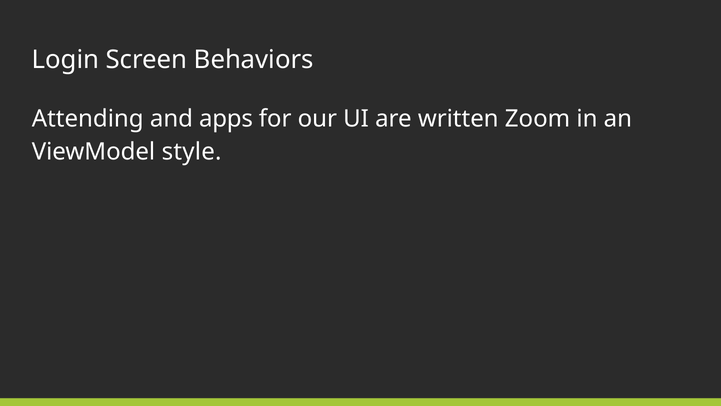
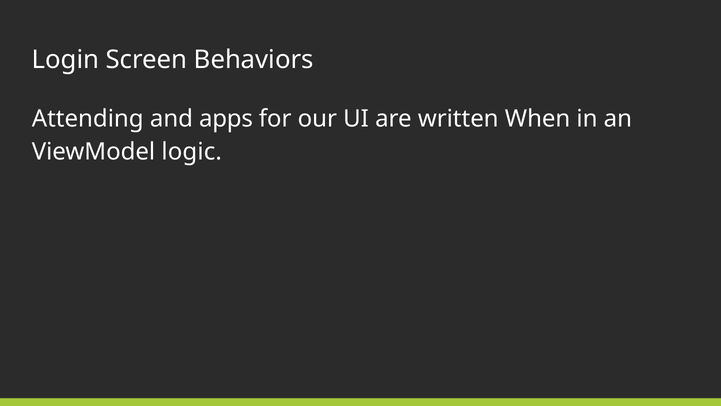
Zoom: Zoom -> When
style: style -> logic
